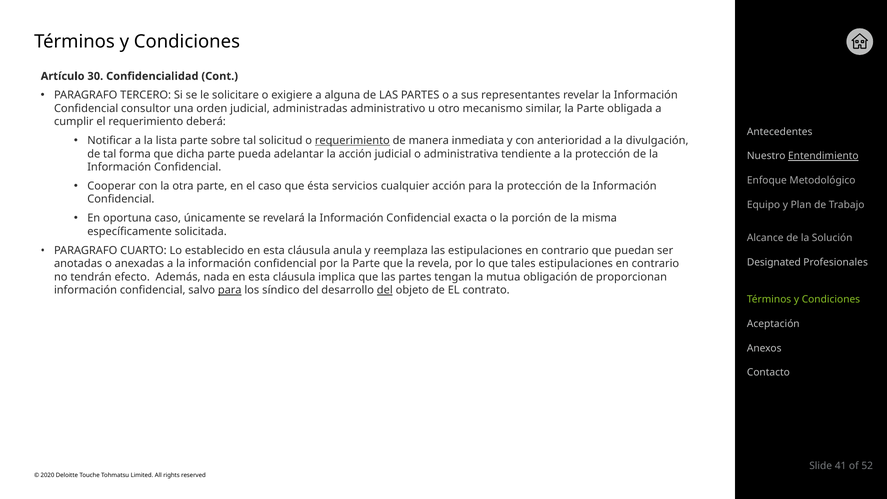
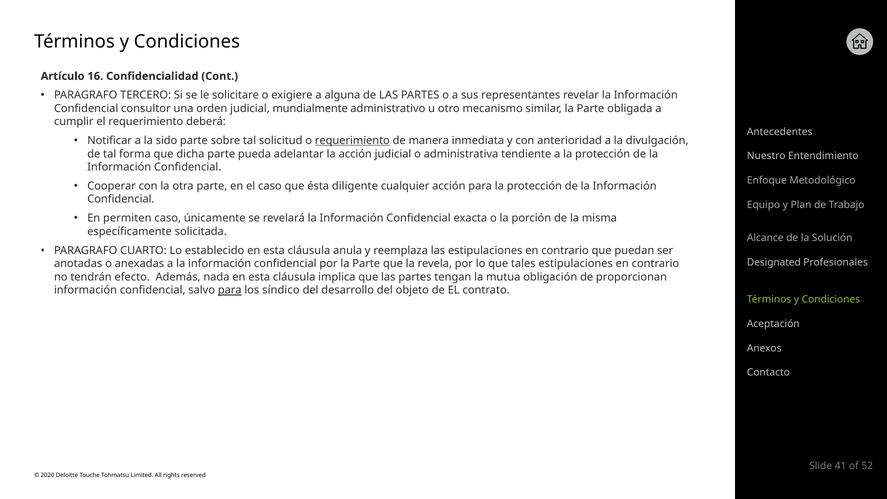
30: 30 -> 16
administradas: administradas -> mundialmente
lista: lista -> sido
Entendimiento underline: present -> none
servicios: servicios -> diligente
oportuna: oportuna -> permiten
del at (385, 290) underline: present -> none
